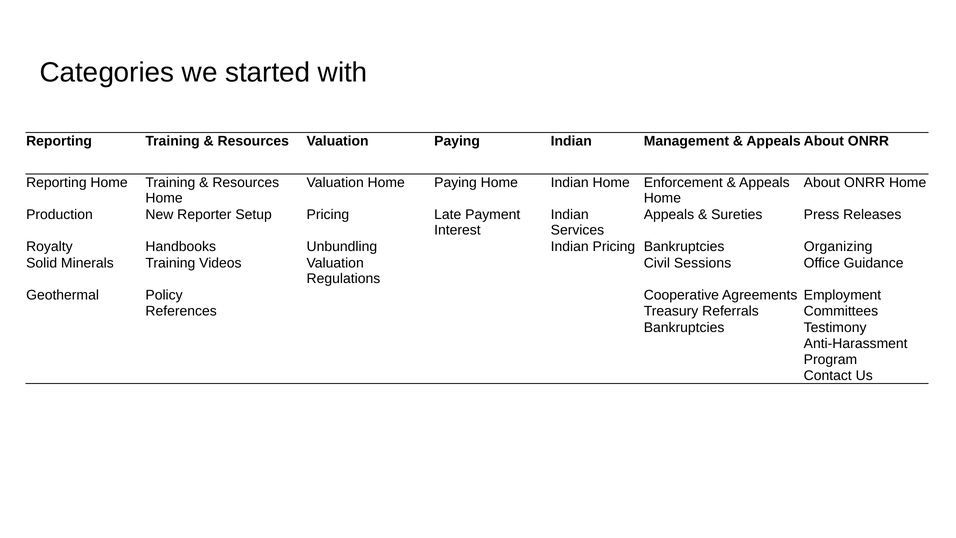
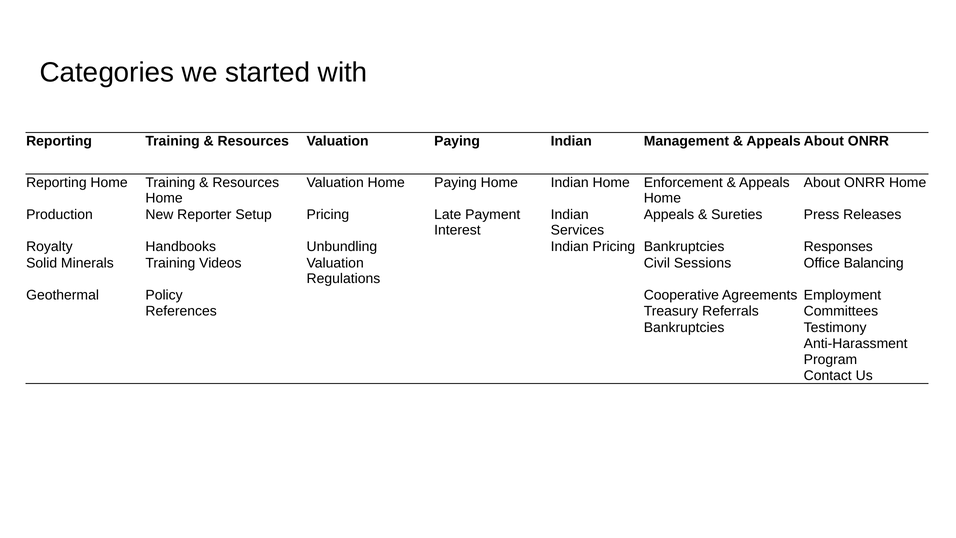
Organizing: Organizing -> Responses
Guidance: Guidance -> Balancing
